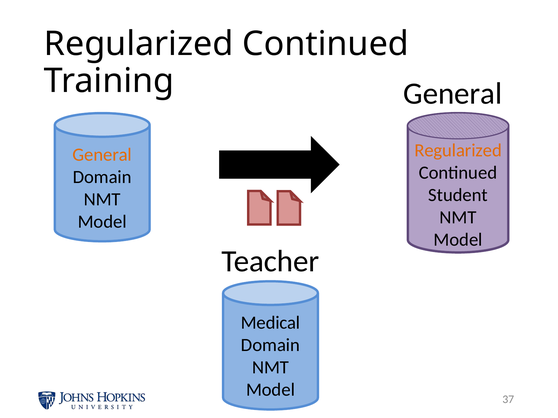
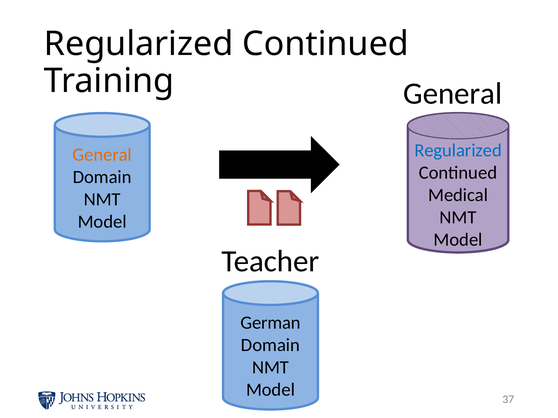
Regularized at (458, 151) colour: orange -> blue
Student: Student -> Medical
Medical: Medical -> German
